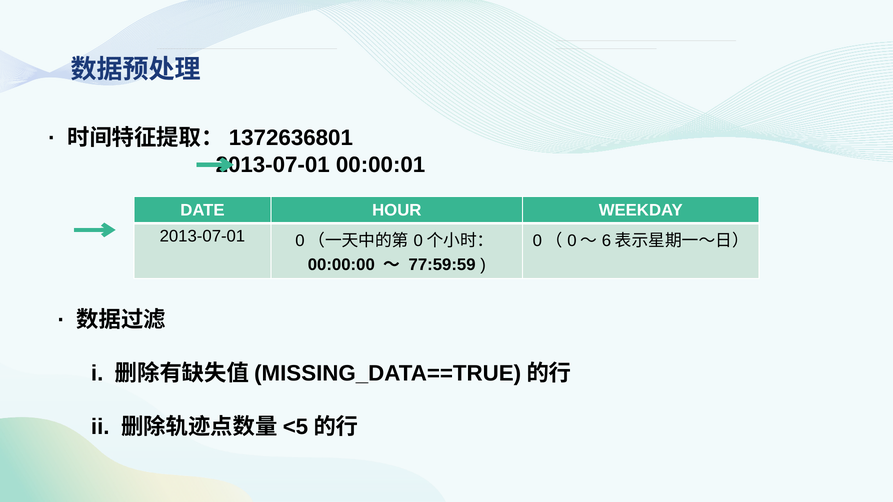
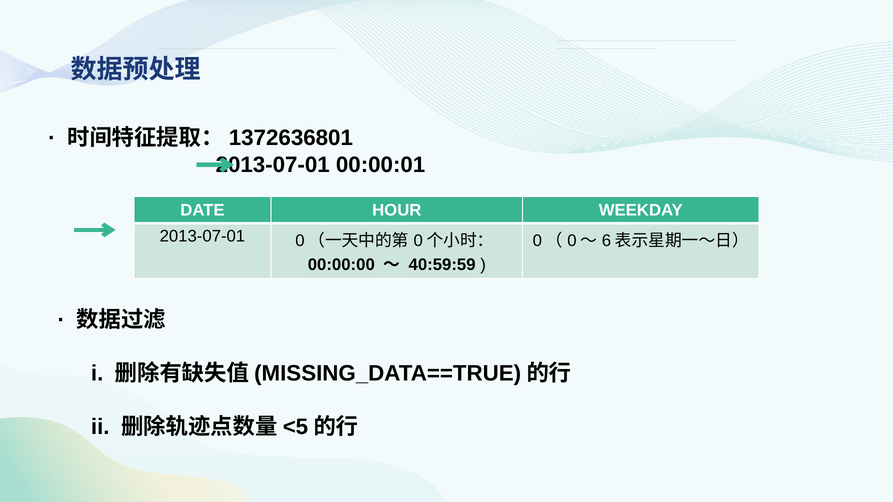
77:59:59: 77:59:59 -> 40:59:59
